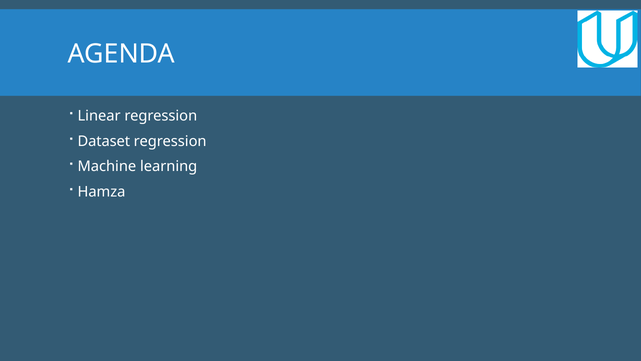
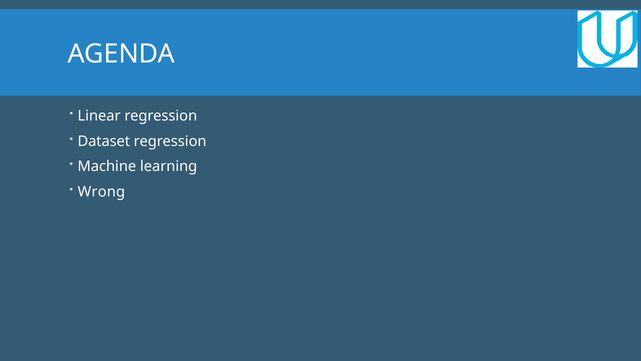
Hamza: Hamza -> Wrong
